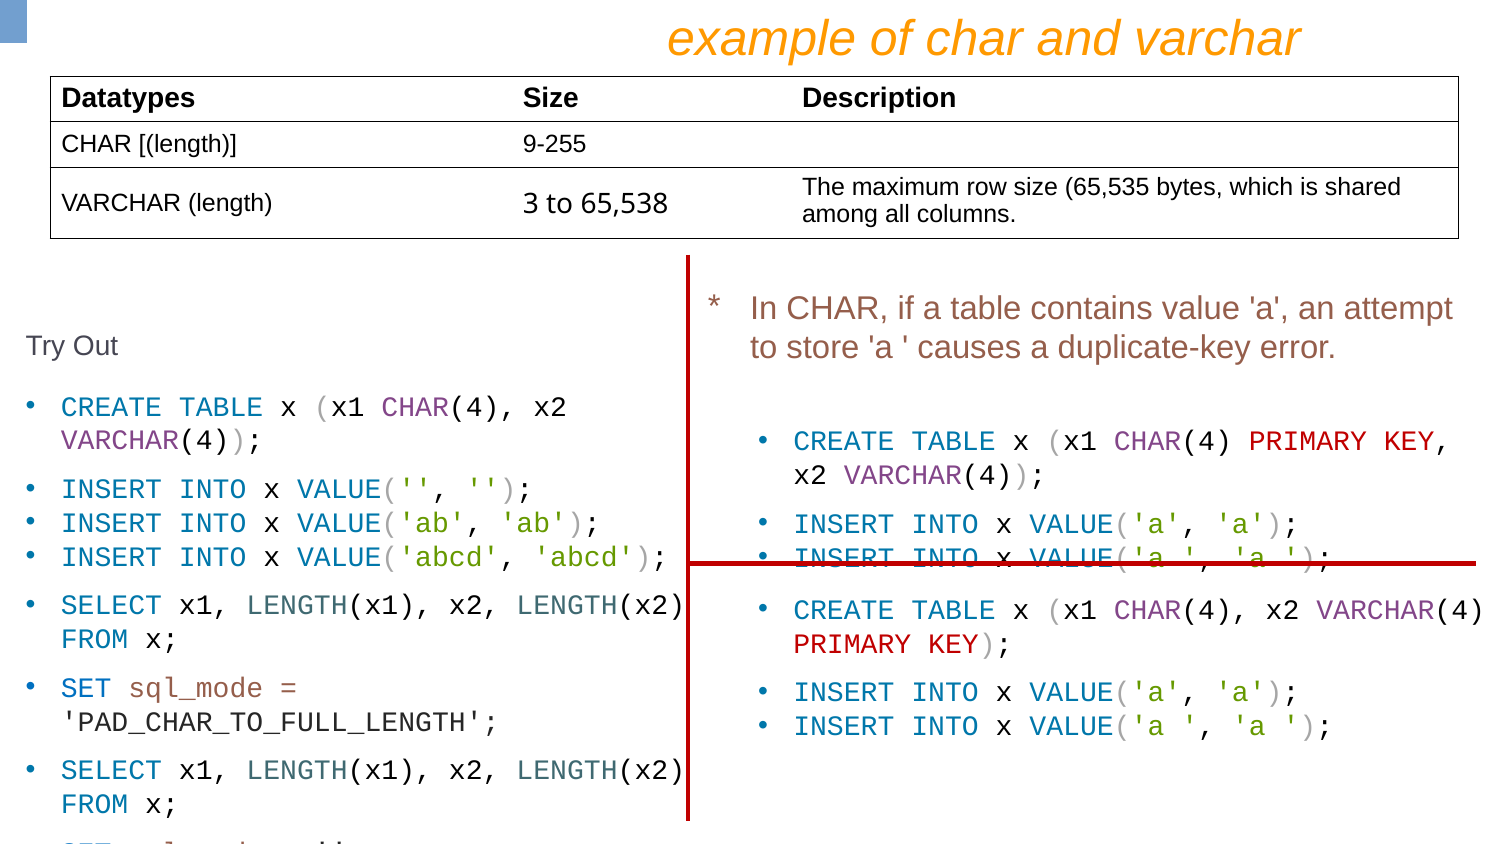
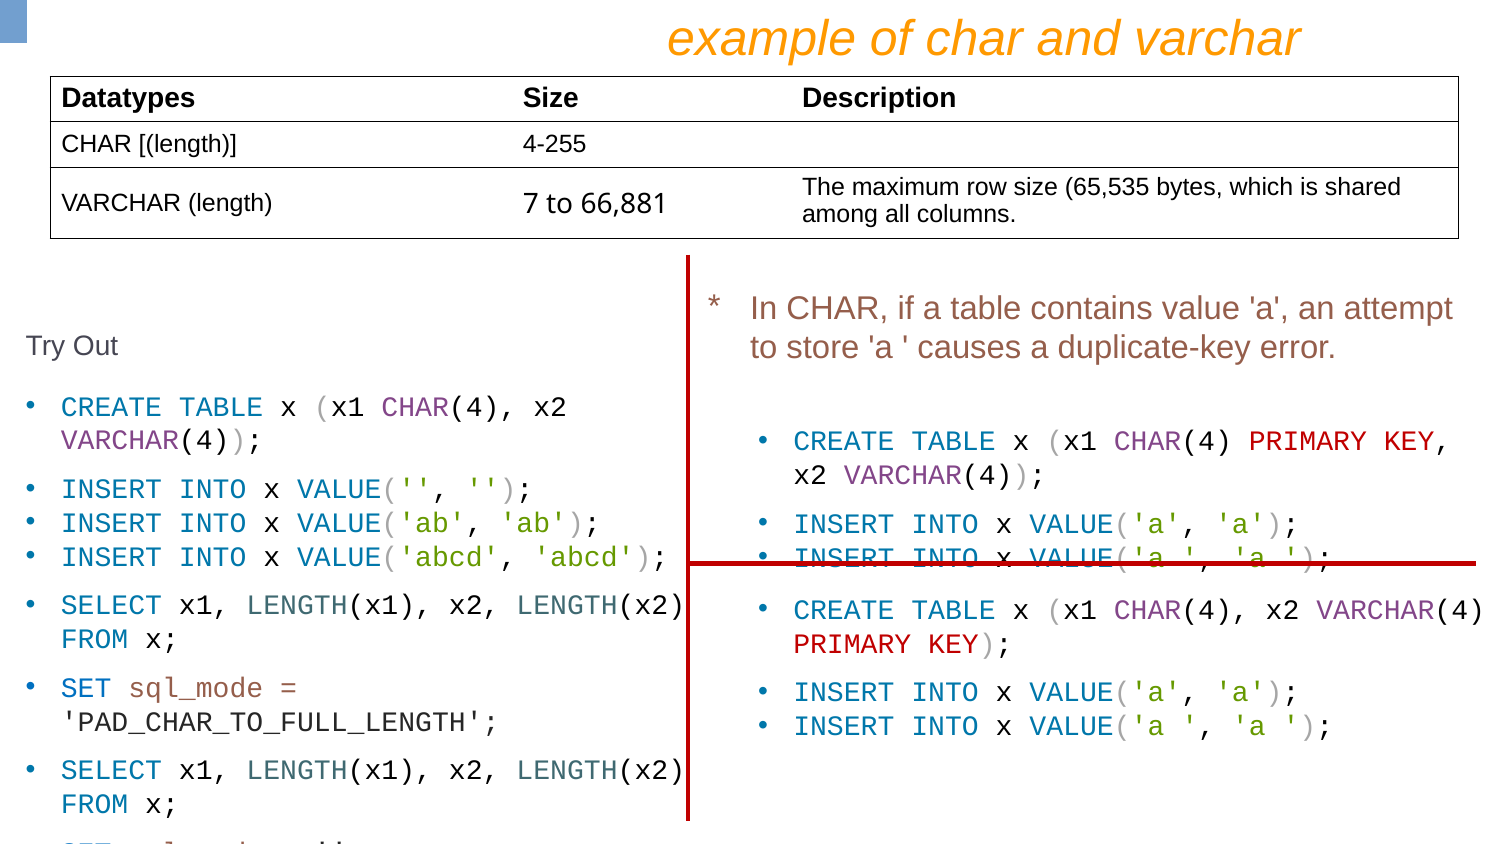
9-255: 9-255 -> 4-255
3: 3 -> 7
65,538: 65,538 -> 66,881
